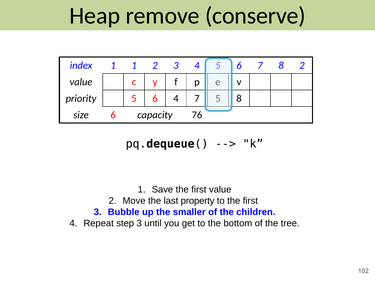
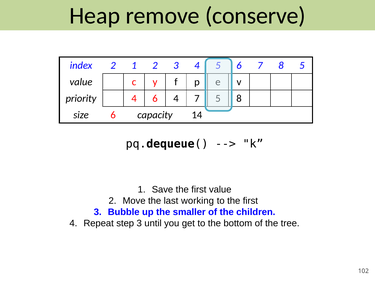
index 1: 1 -> 2
8 2: 2 -> 5
priority 5: 5 -> 4
76: 76 -> 14
property: property -> working
